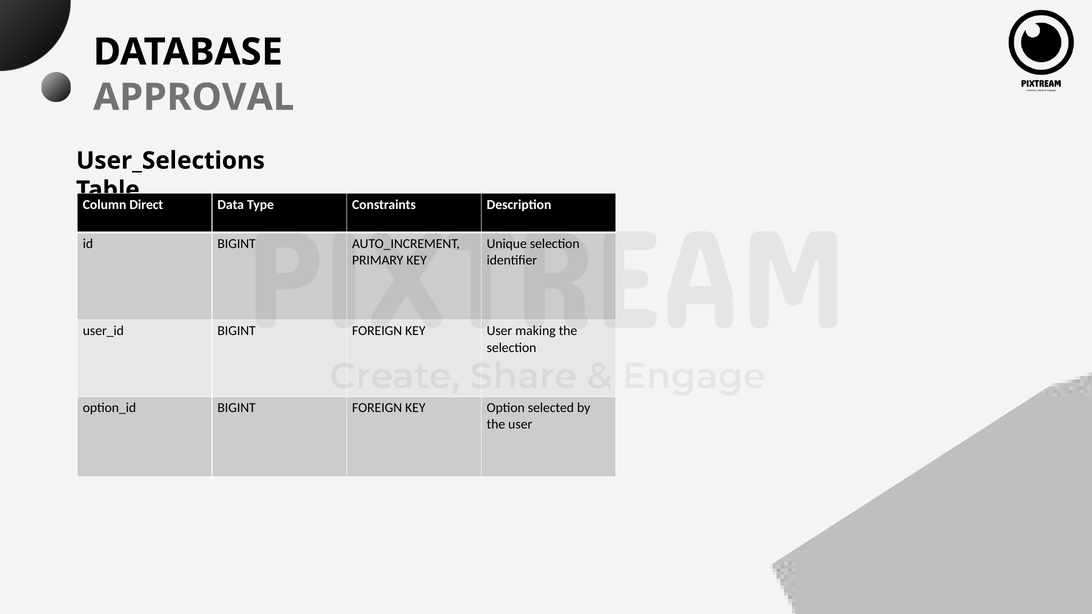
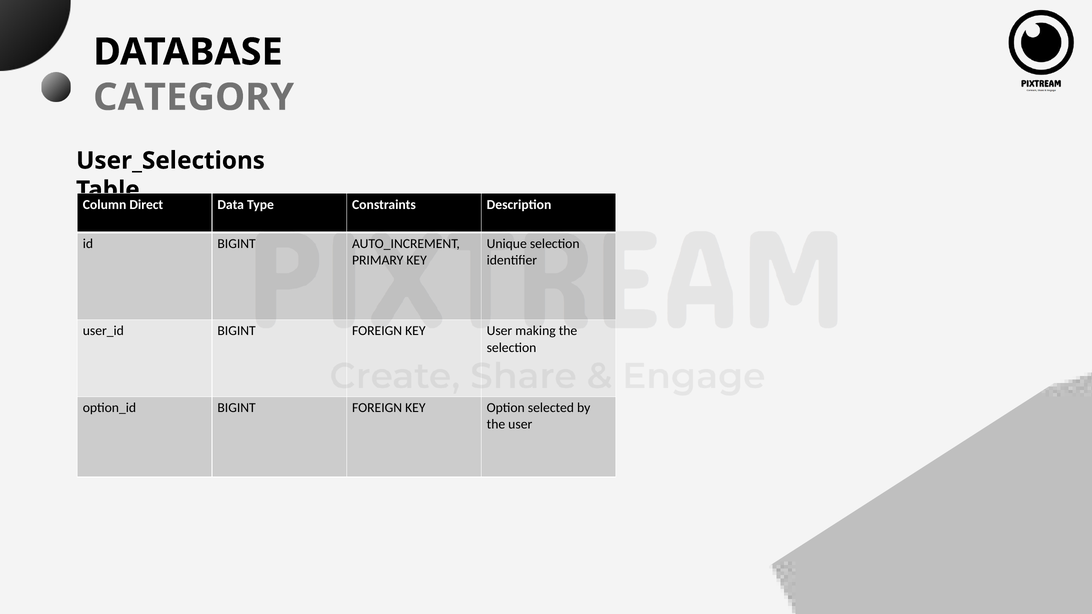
APPROVAL: APPROVAL -> CATEGORY
